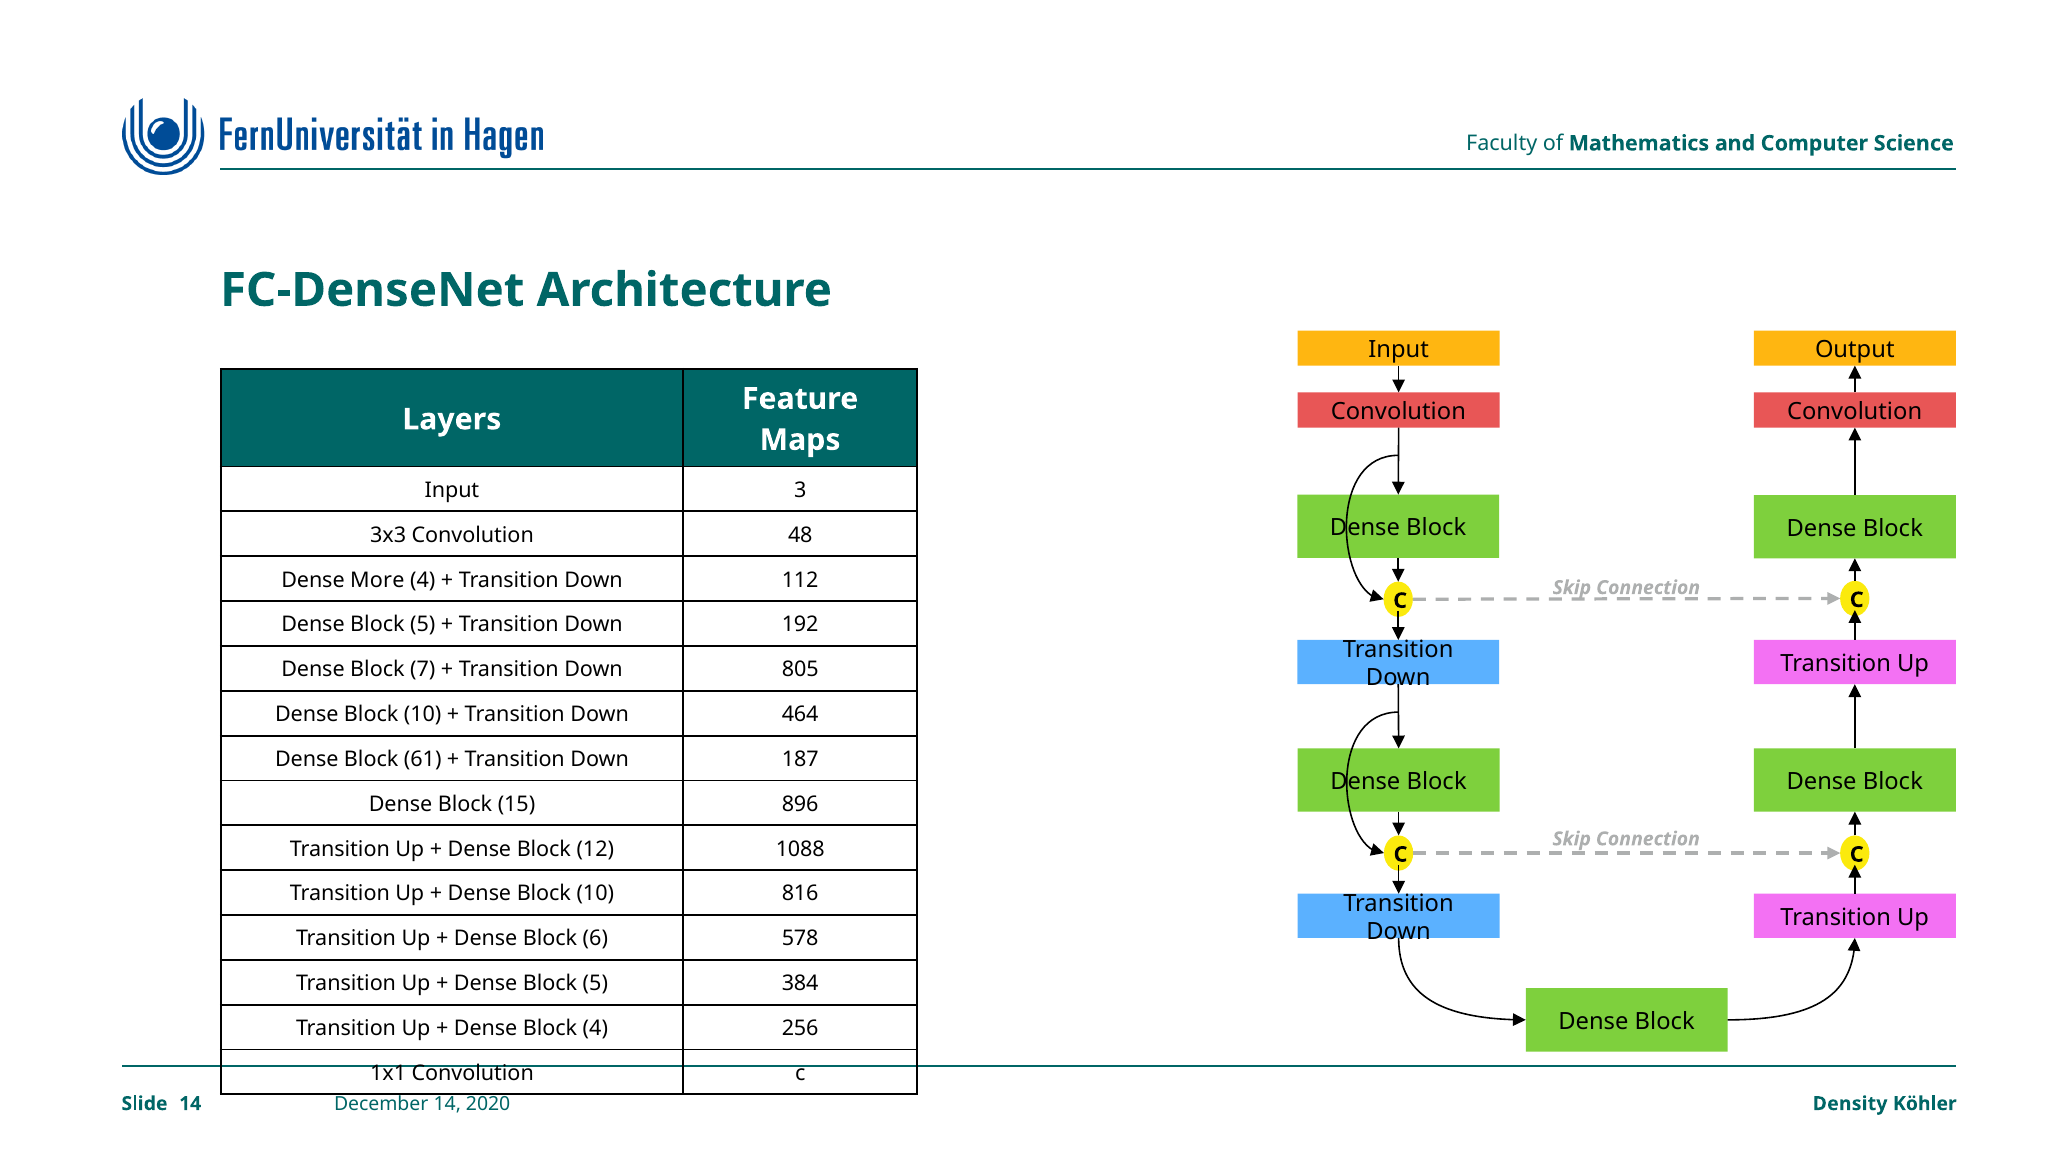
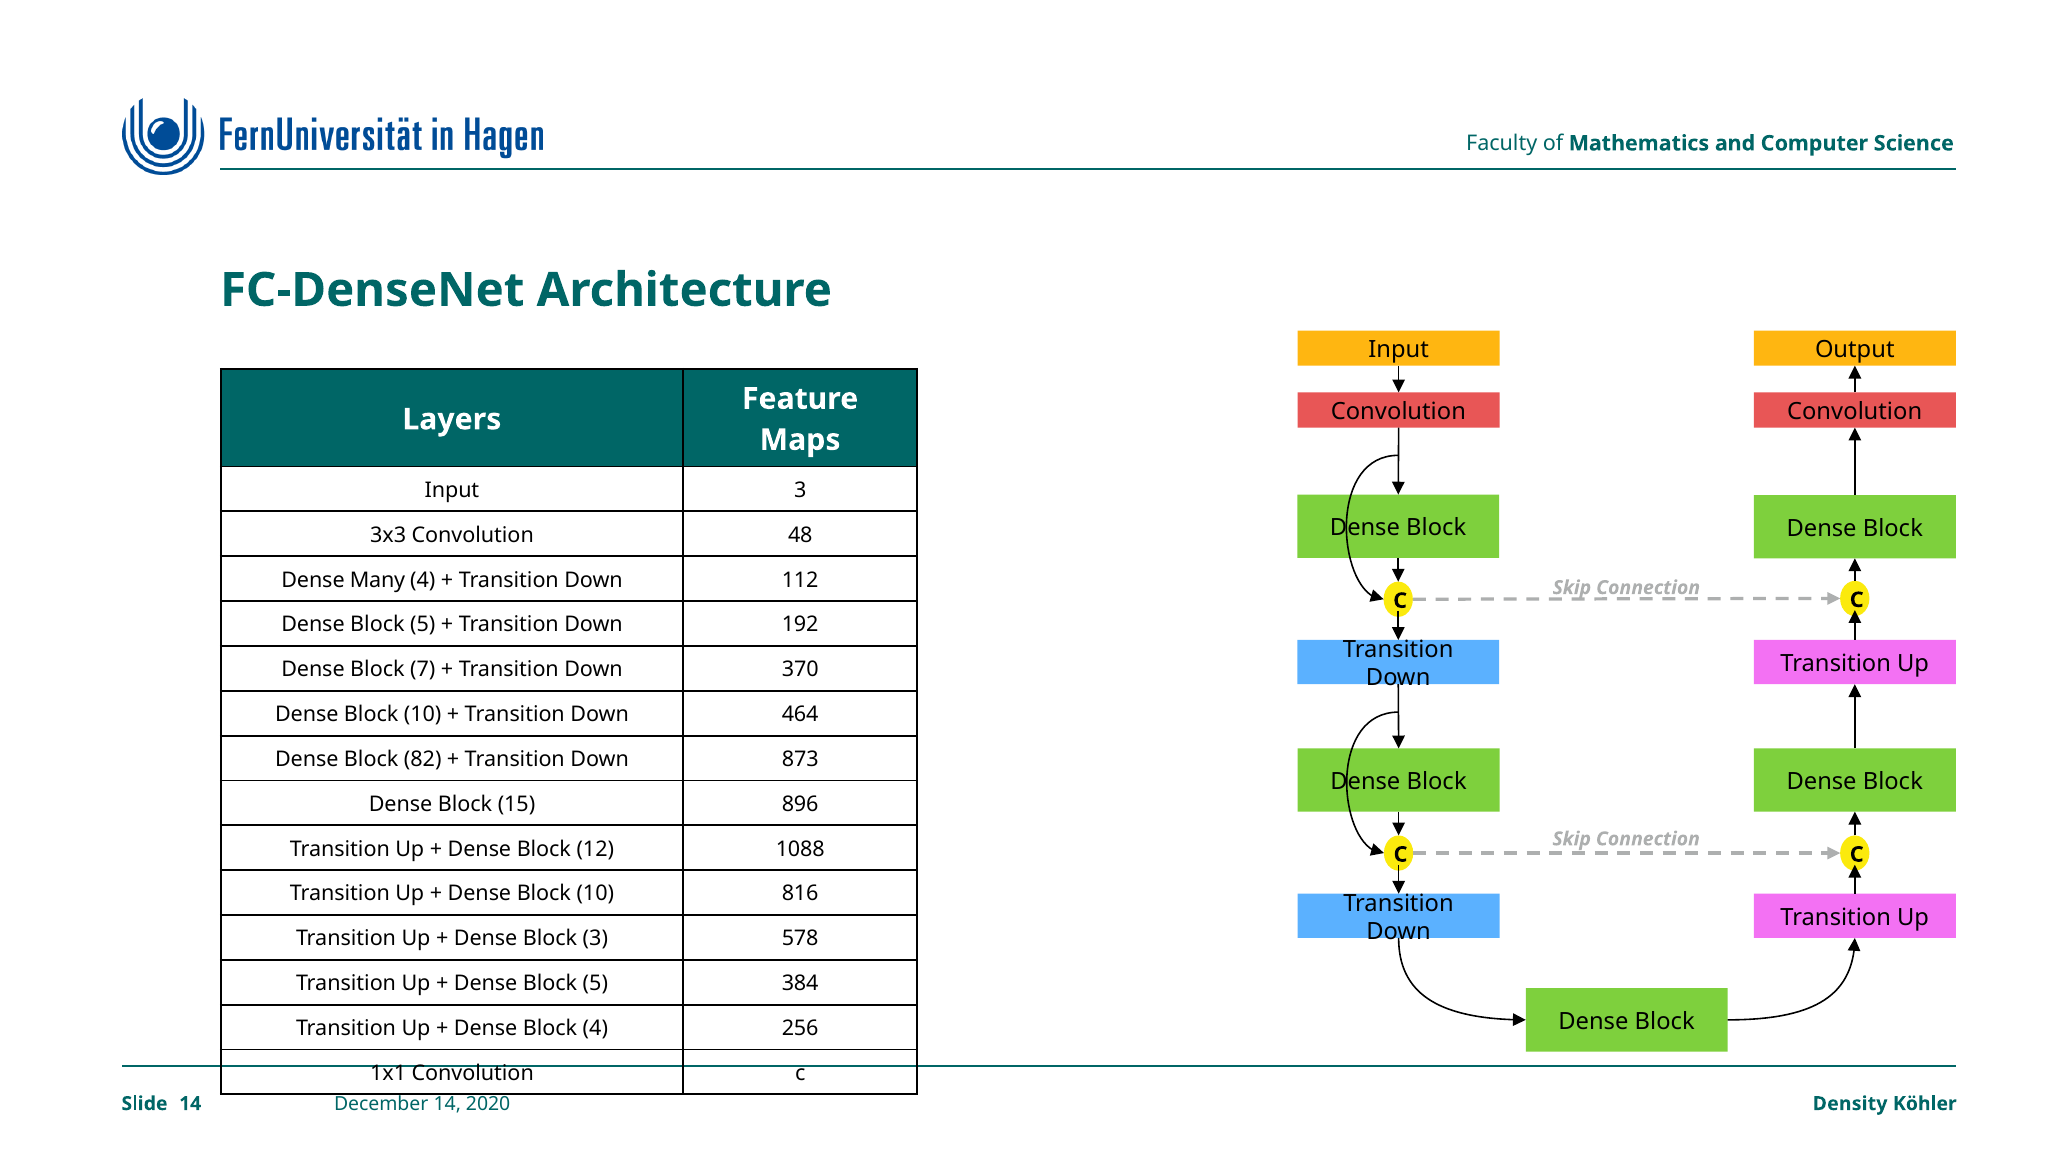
More: More -> Many
805: 805 -> 370
61: 61 -> 82
187: 187 -> 873
Block 6: 6 -> 3
